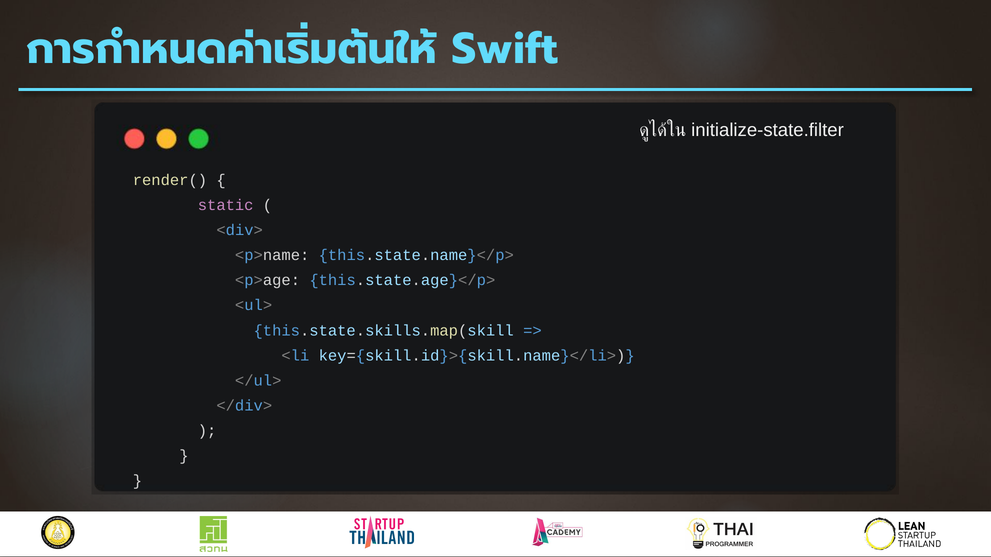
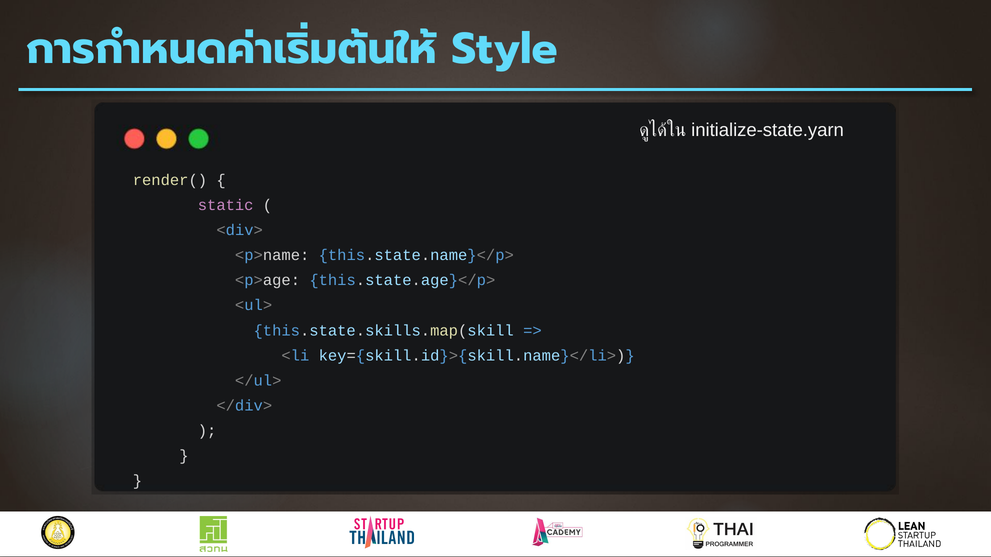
Swift: Swift -> Style
initialize-state.filter: initialize-state.filter -> initialize-state.yarn
